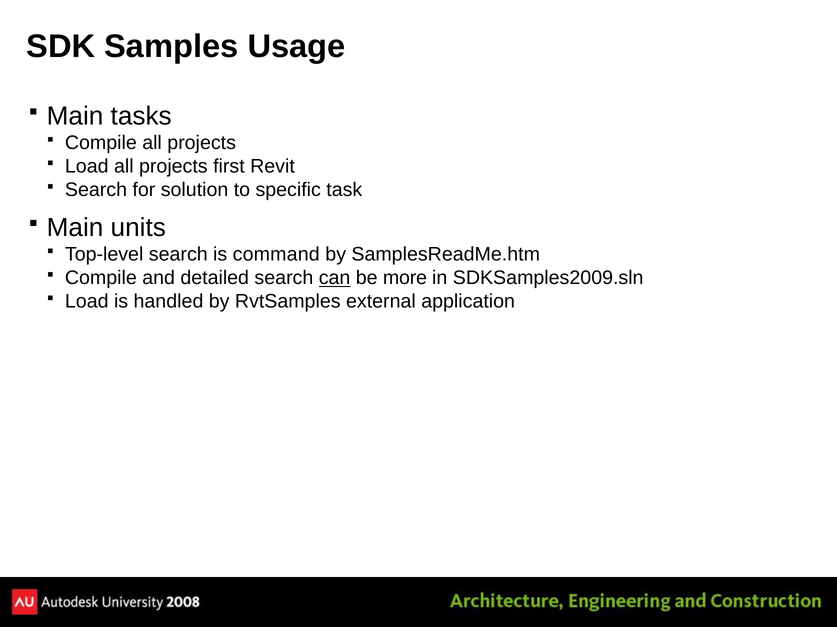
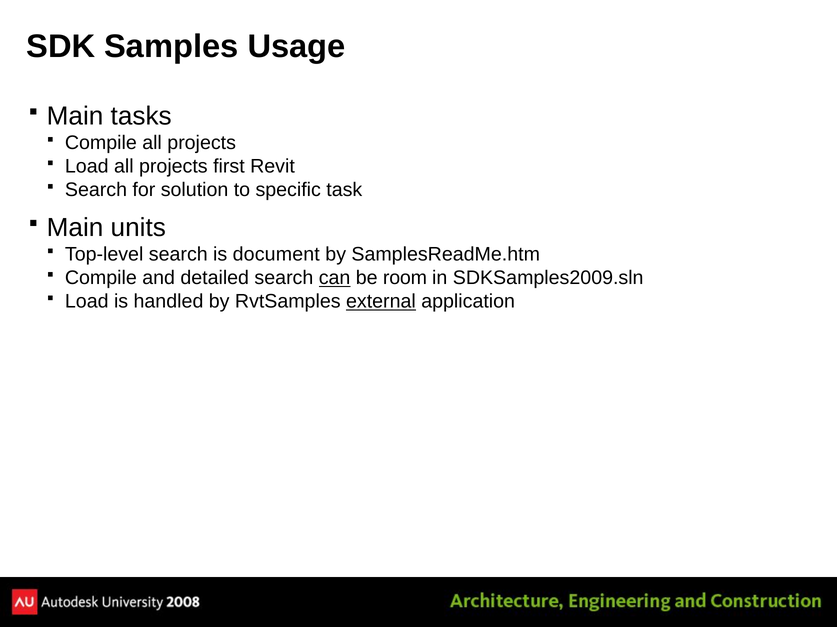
command: command -> document
more: more -> room
external underline: none -> present
